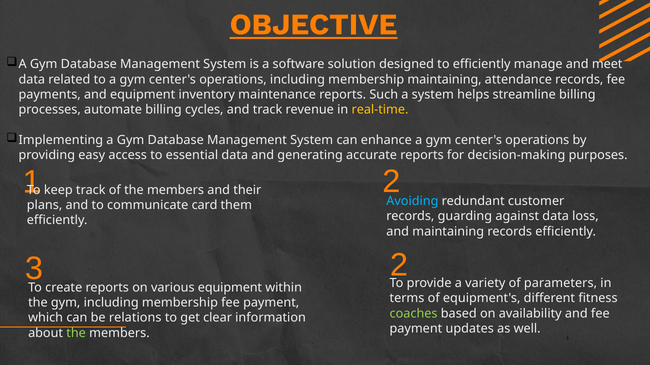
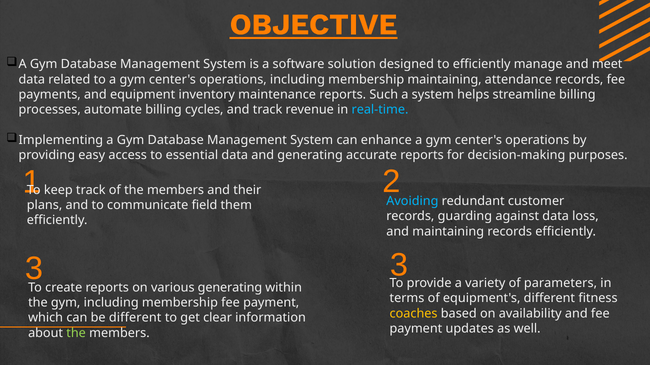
real-time colour: yellow -> light blue
card: card -> field
3 2: 2 -> 3
various equipment: equipment -> generating
coaches colour: light green -> yellow
be relations: relations -> different
